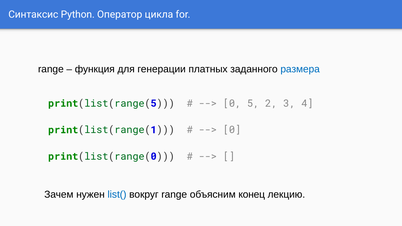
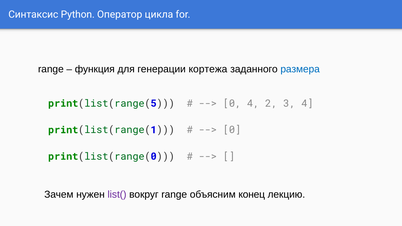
платных: платных -> кортежа
0 5: 5 -> 4
list( colour: blue -> purple
